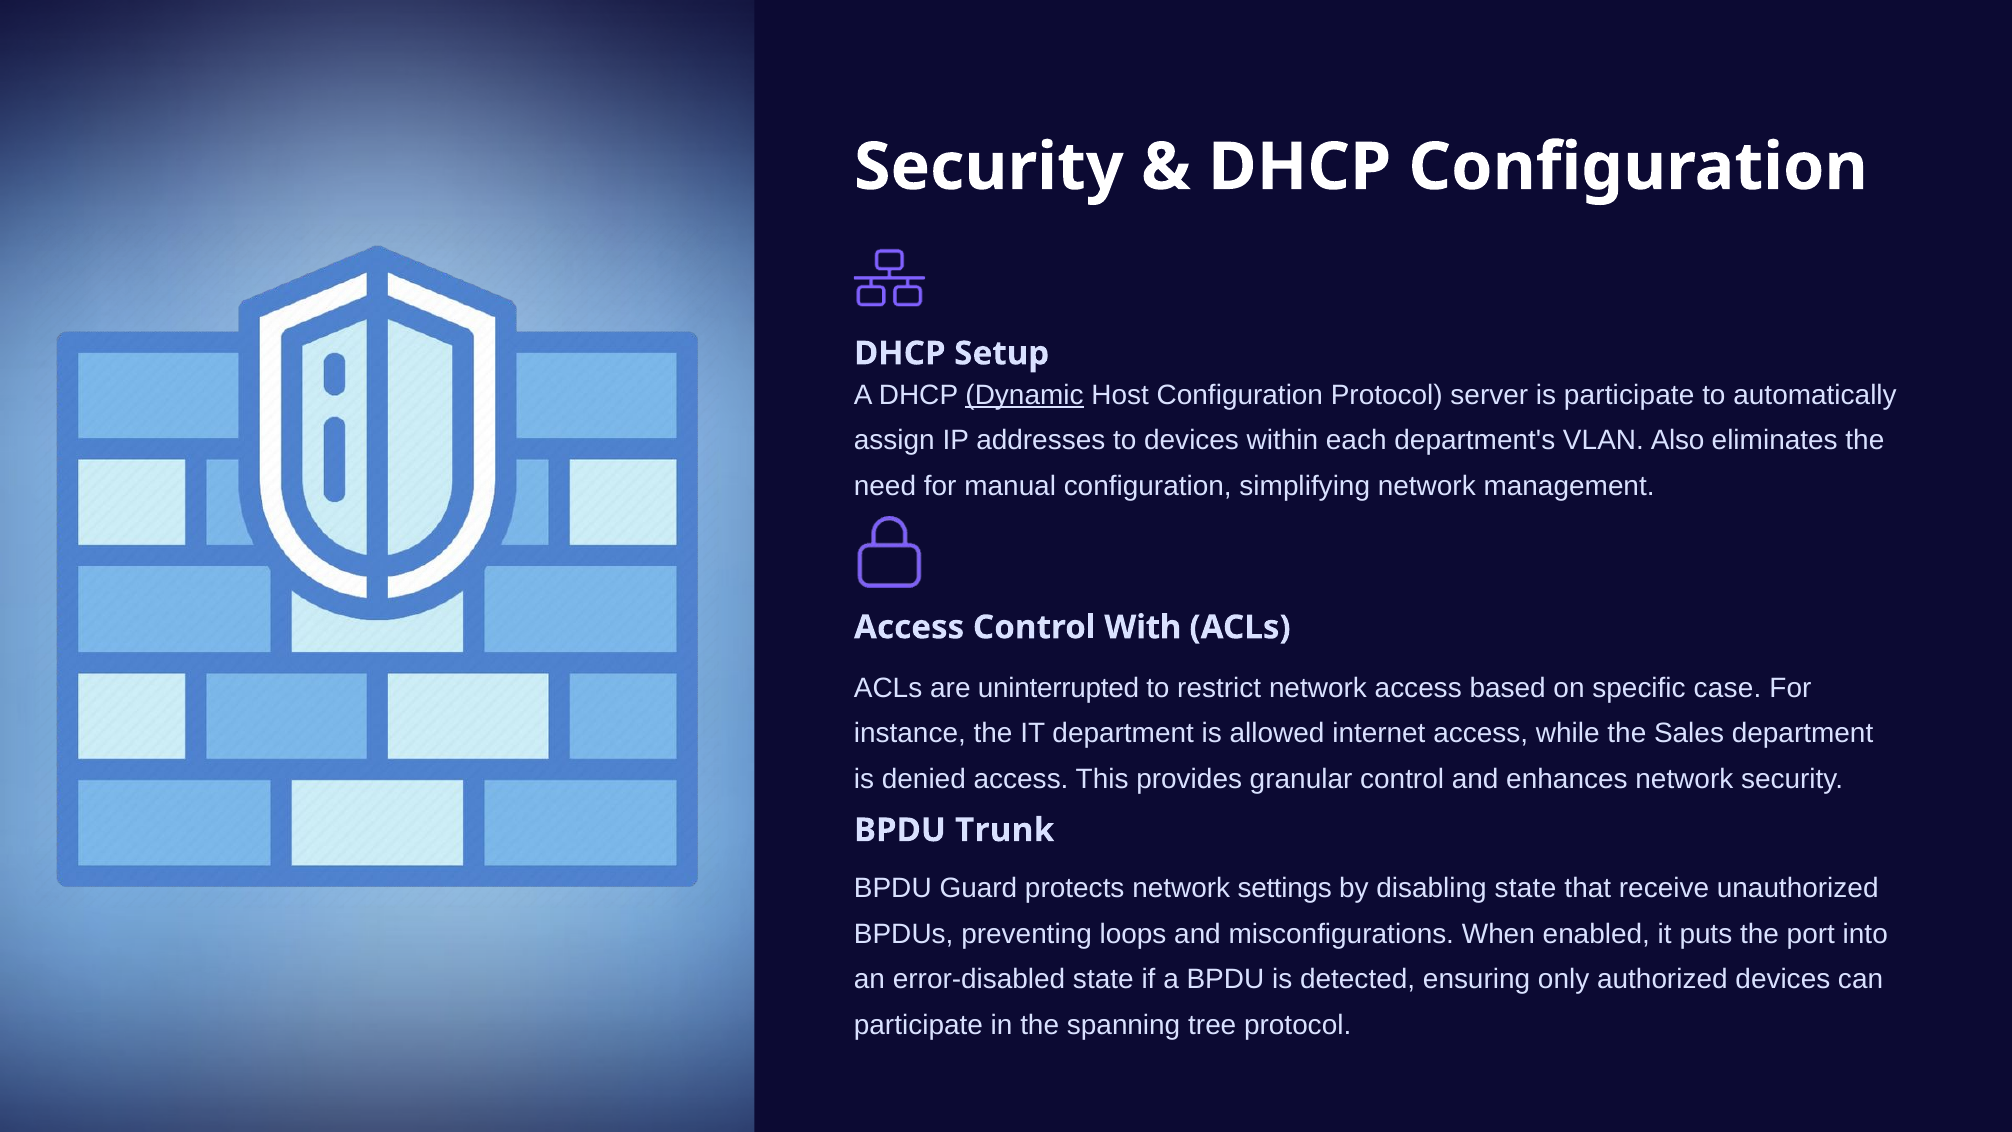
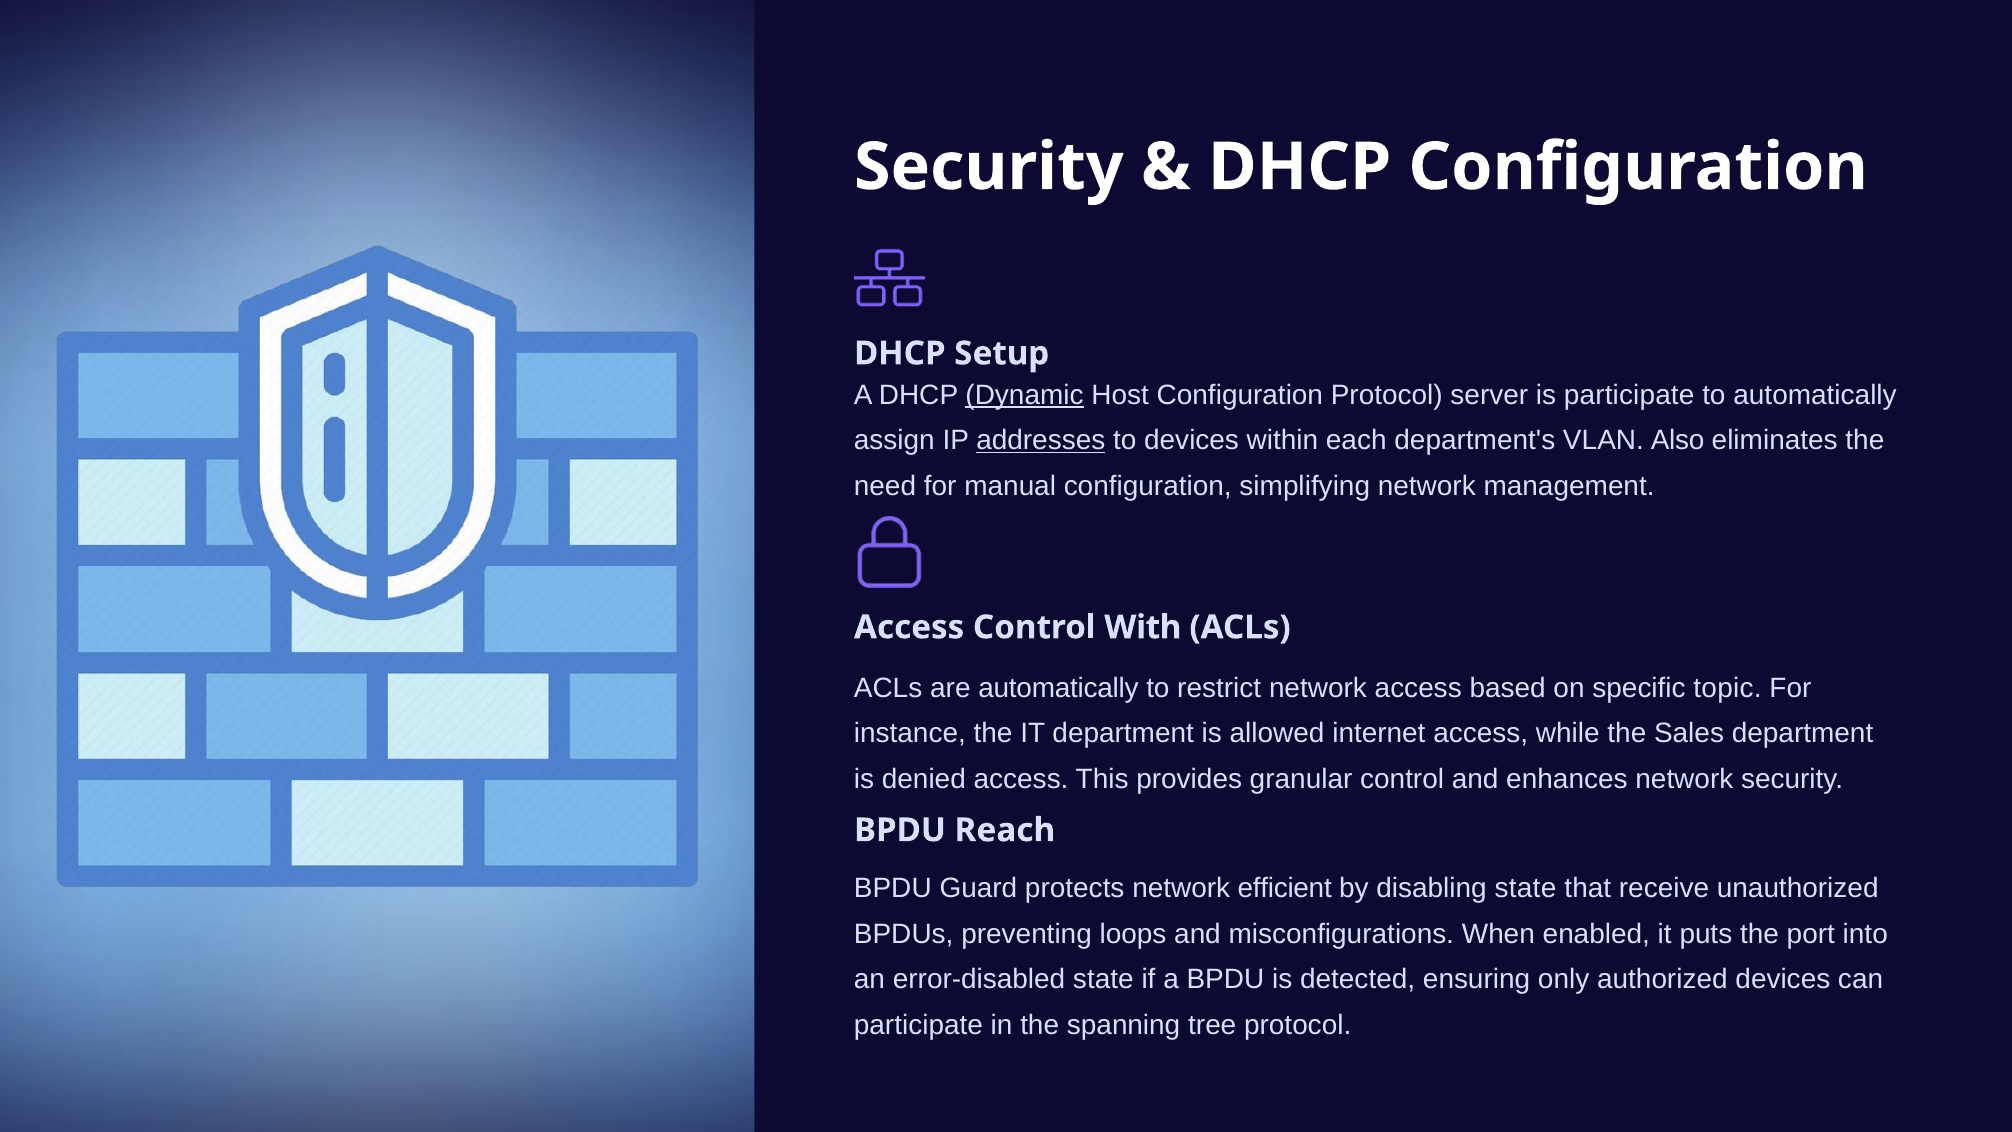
addresses underline: none -> present
are uninterrupted: uninterrupted -> automatically
case: case -> topic
Trunk: Trunk -> Reach
settings: settings -> efficient
